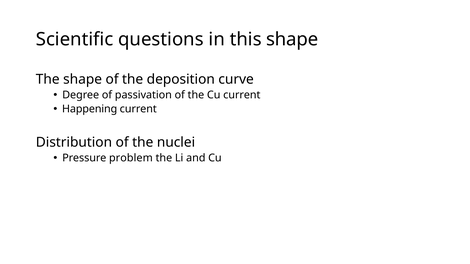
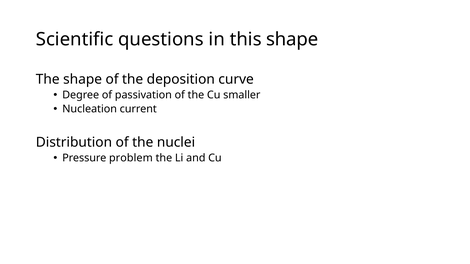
Cu current: current -> smaller
Happening: Happening -> Nucleation
